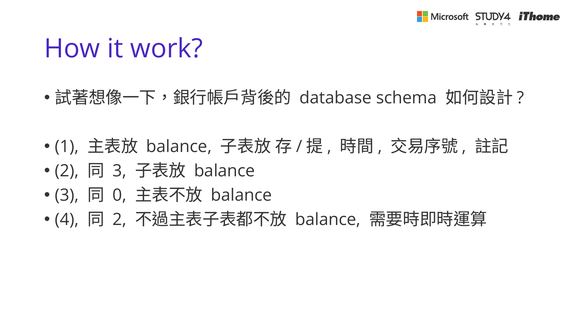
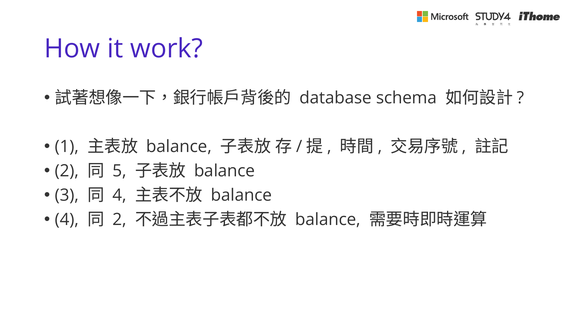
3 at (120, 171): 3 -> 5
0 at (120, 195): 0 -> 4
